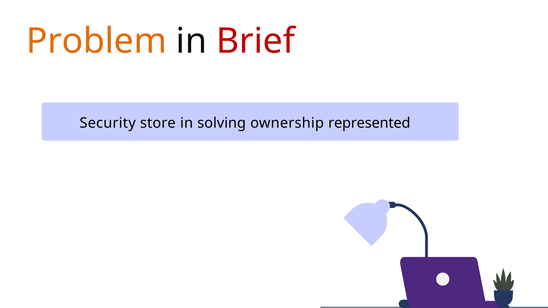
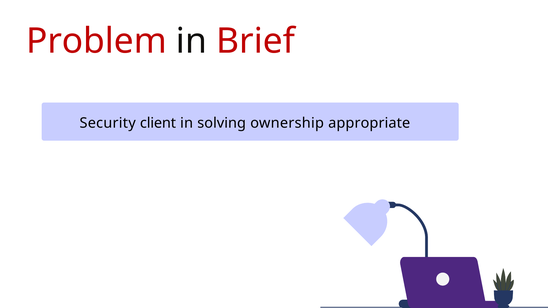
Problem colour: orange -> red
store: store -> client
represented: represented -> appropriate
